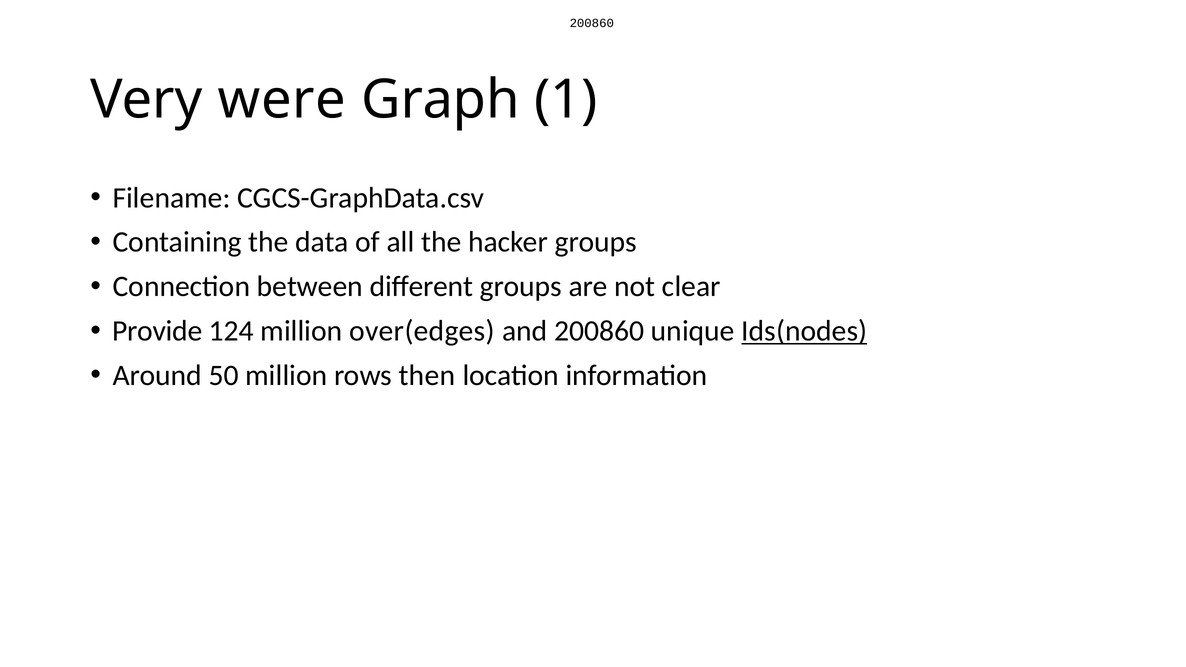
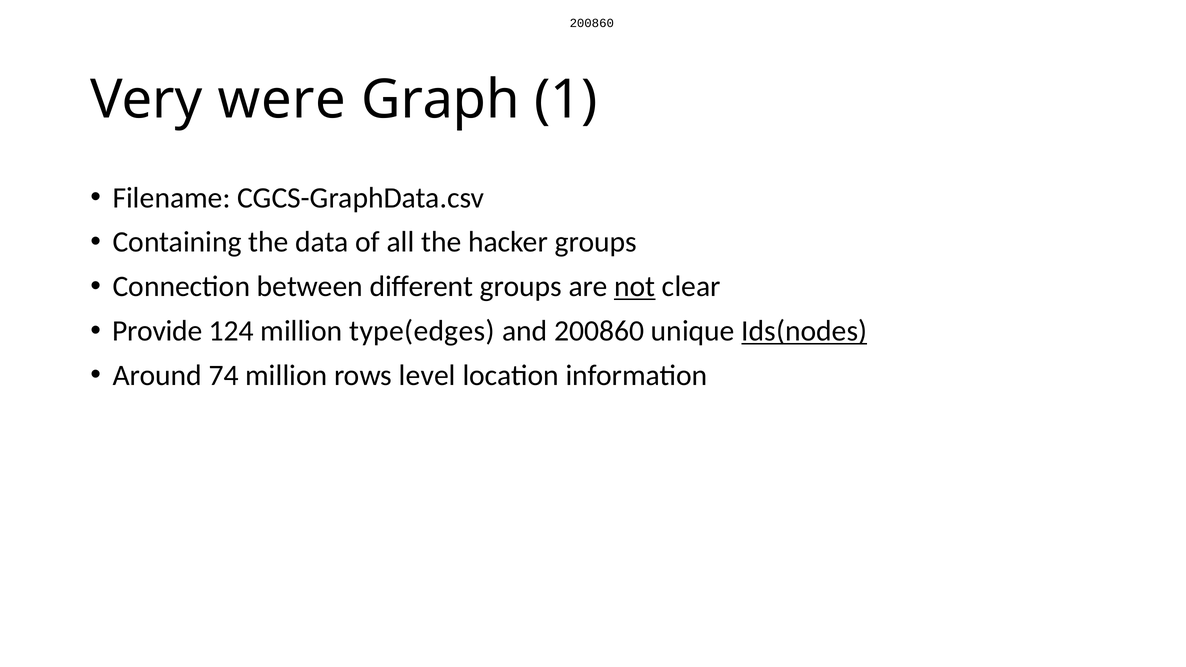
not underline: none -> present
over(edges: over(edges -> type(edges
50: 50 -> 74
then: then -> level
